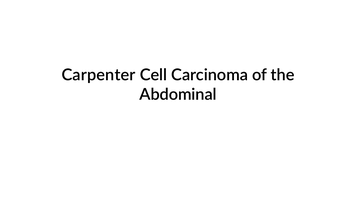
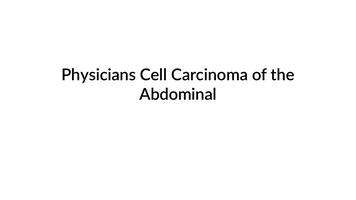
Carpenter: Carpenter -> Physicians
